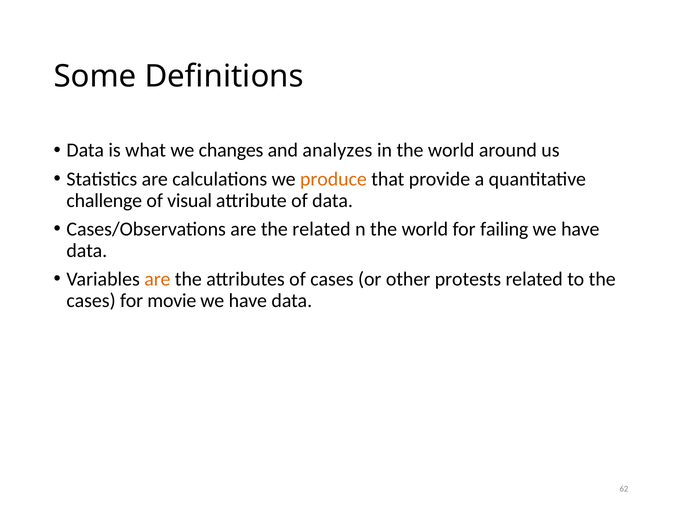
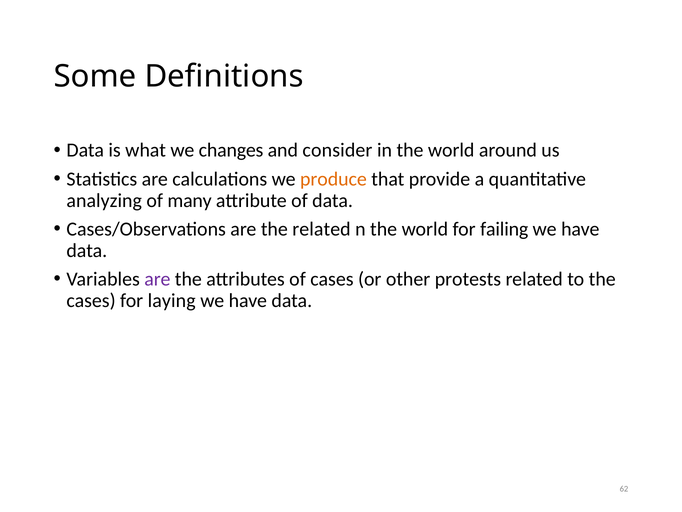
analyzes: analyzes -> consider
challenge: challenge -> analyzing
visual: visual -> many
are at (157, 279) colour: orange -> purple
movie: movie -> laying
